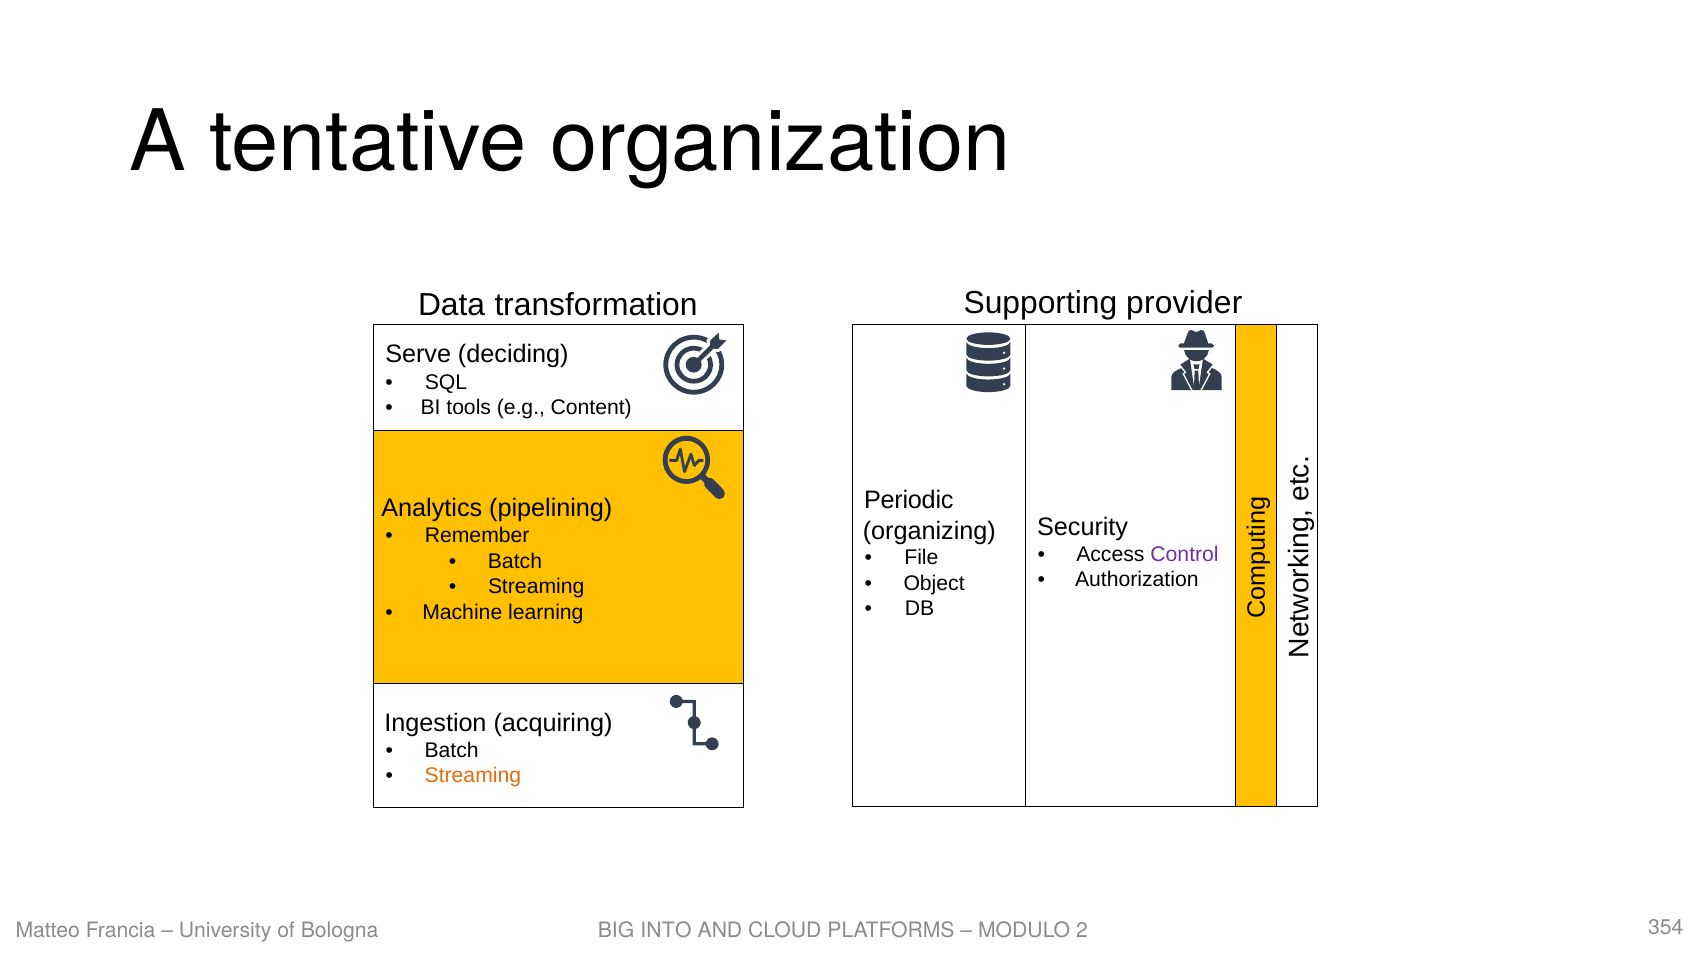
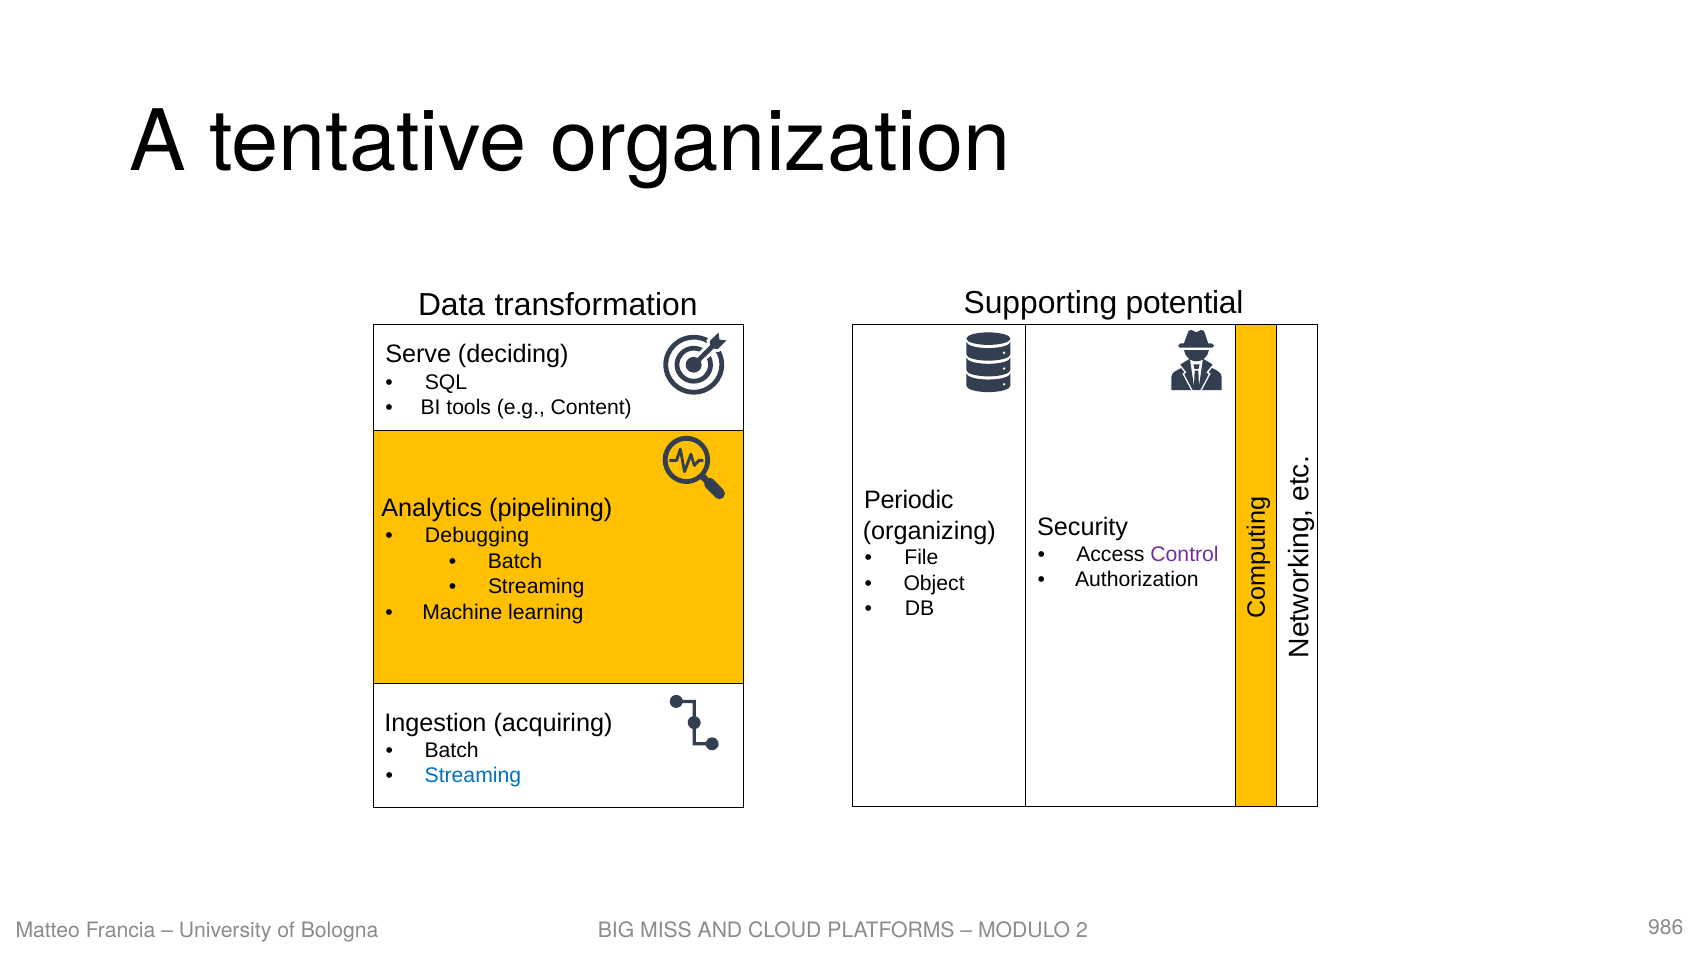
provider: provider -> potential
Remember: Remember -> Debugging
Streaming at (473, 776) colour: orange -> blue
INTO: INTO -> MISS
354: 354 -> 986
